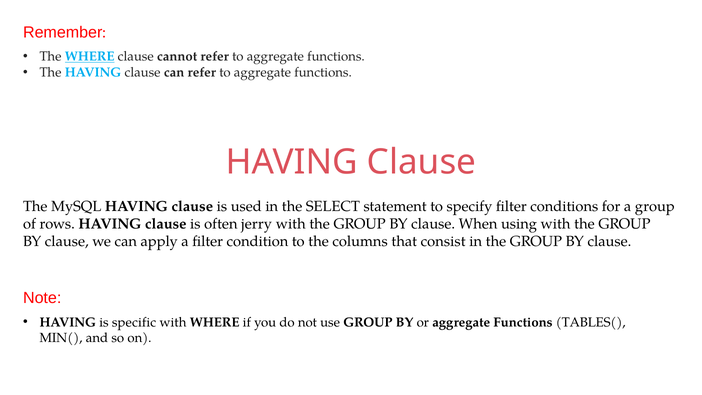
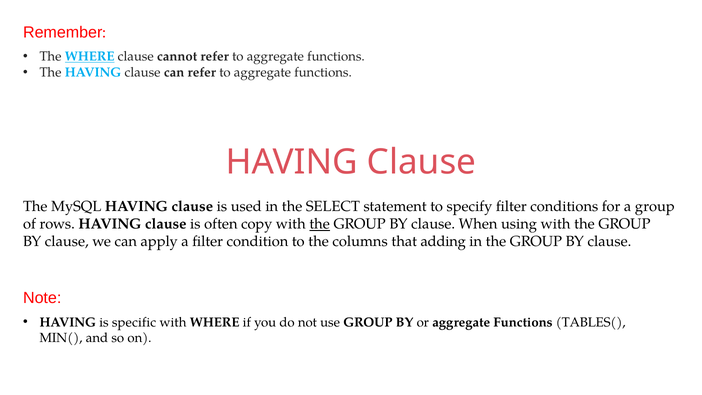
jerry: jerry -> copy
the at (320, 224) underline: none -> present
consist: consist -> adding
